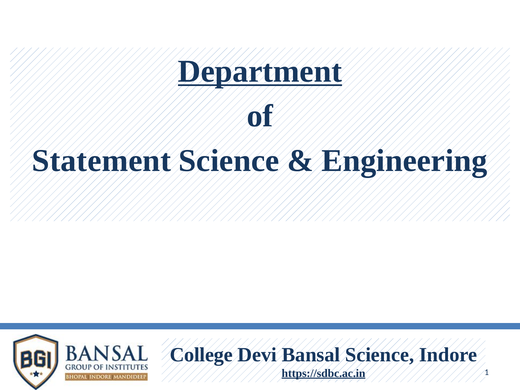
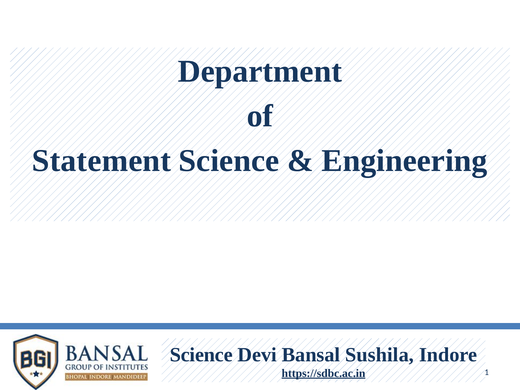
Department underline: present -> none
College at (201, 355): College -> Science
Bansal Science: Science -> Sushila
